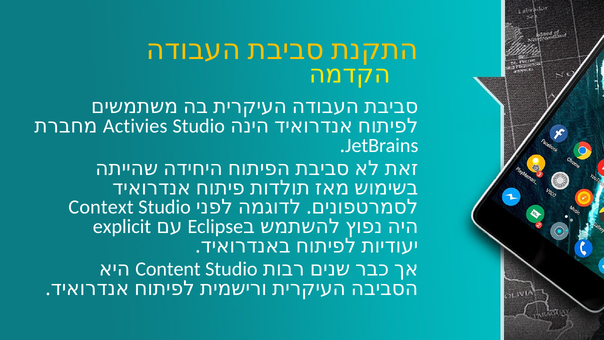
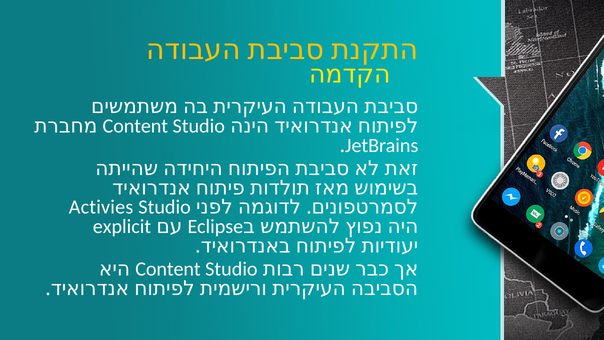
Activies at (135, 126): Activies -> Content
Context: Context -> Activies
